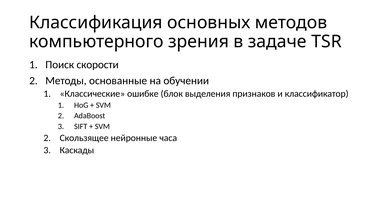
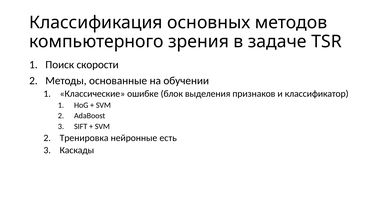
Скользящее: Скользящее -> Тренировка
часа: часа -> есть
